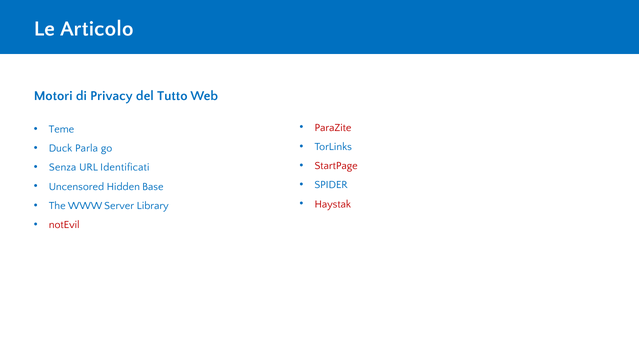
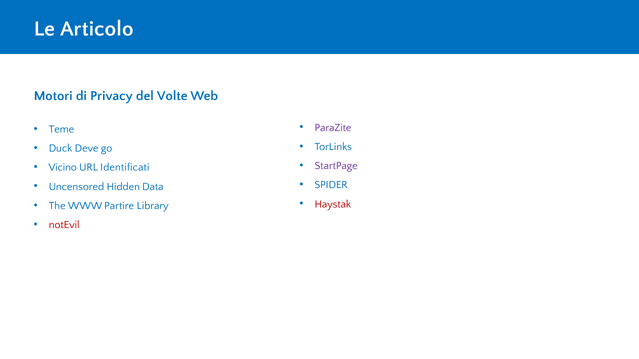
Tutto: Tutto -> Volte
ParaZite colour: red -> purple
Parla: Parla -> Deve
StartPage colour: red -> purple
Senza: Senza -> Vicino
Base: Base -> Data
Server: Server -> Partire
